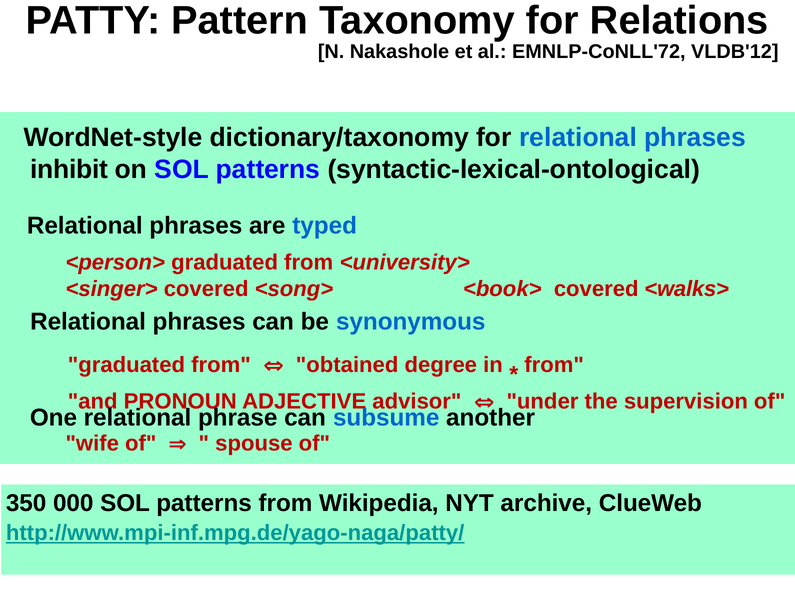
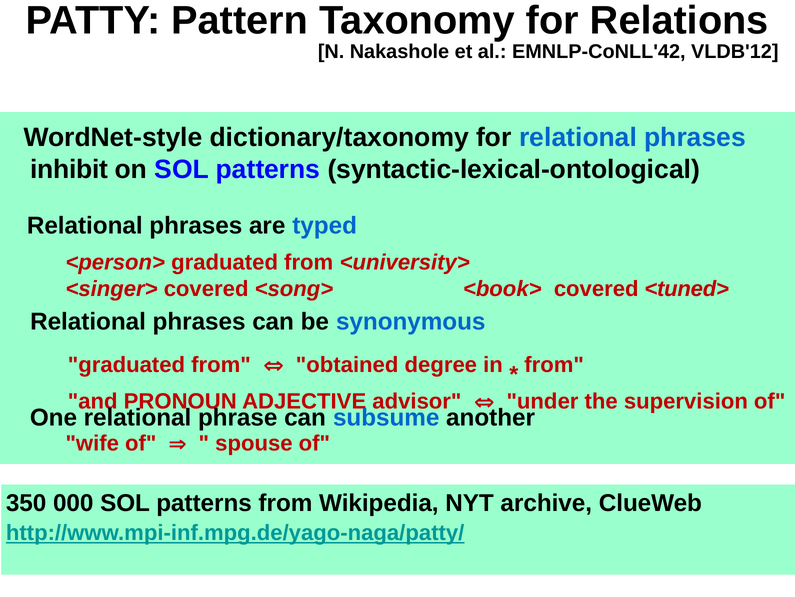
EMNLP-CoNLL'72: EMNLP-CoNLL'72 -> EMNLP-CoNLL'42
<walks>: <walks> -> <tuned>
